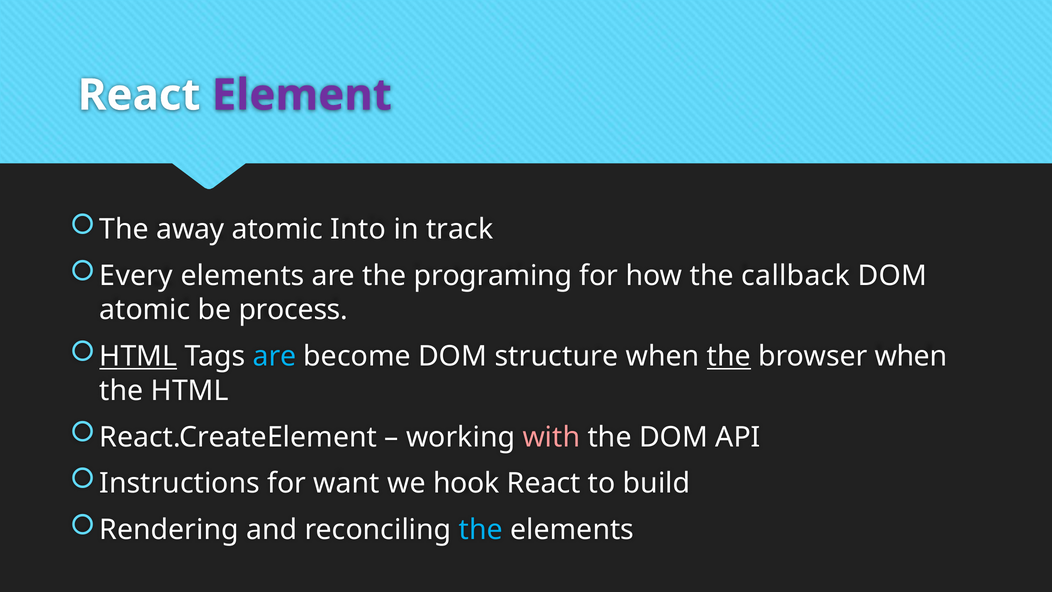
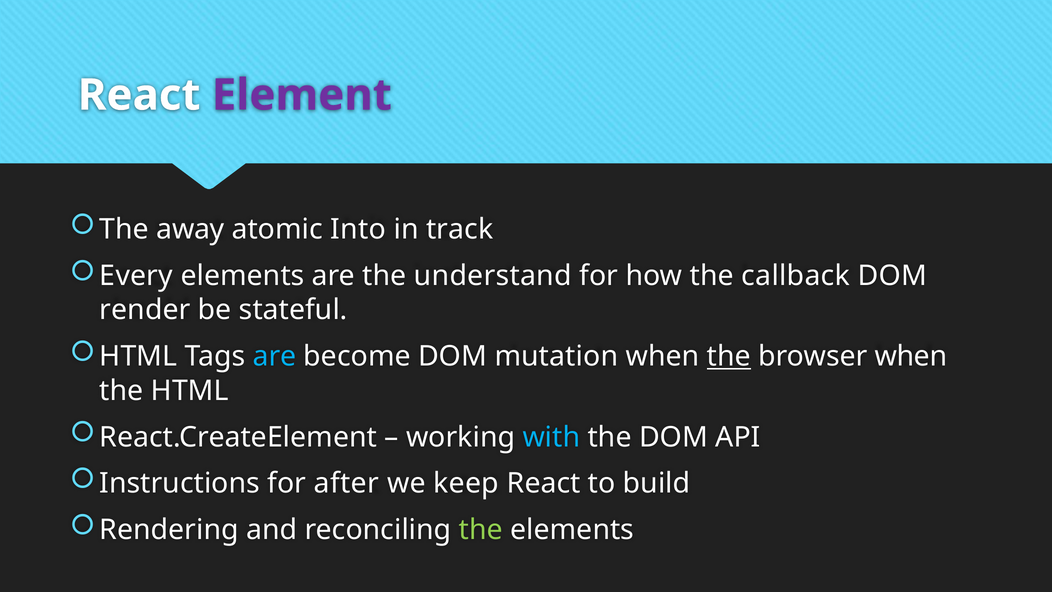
programing: programing -> understand
atomic at (145, 310): atomic -> render
process: process -> stateful
HTML at (138, 356) underline: present -> none
structure: structure -> mutation
with colour: pink -> light blue
want: want -> after
hook: hook -> keep
the at (481, 530) colour: light blue -> light green
